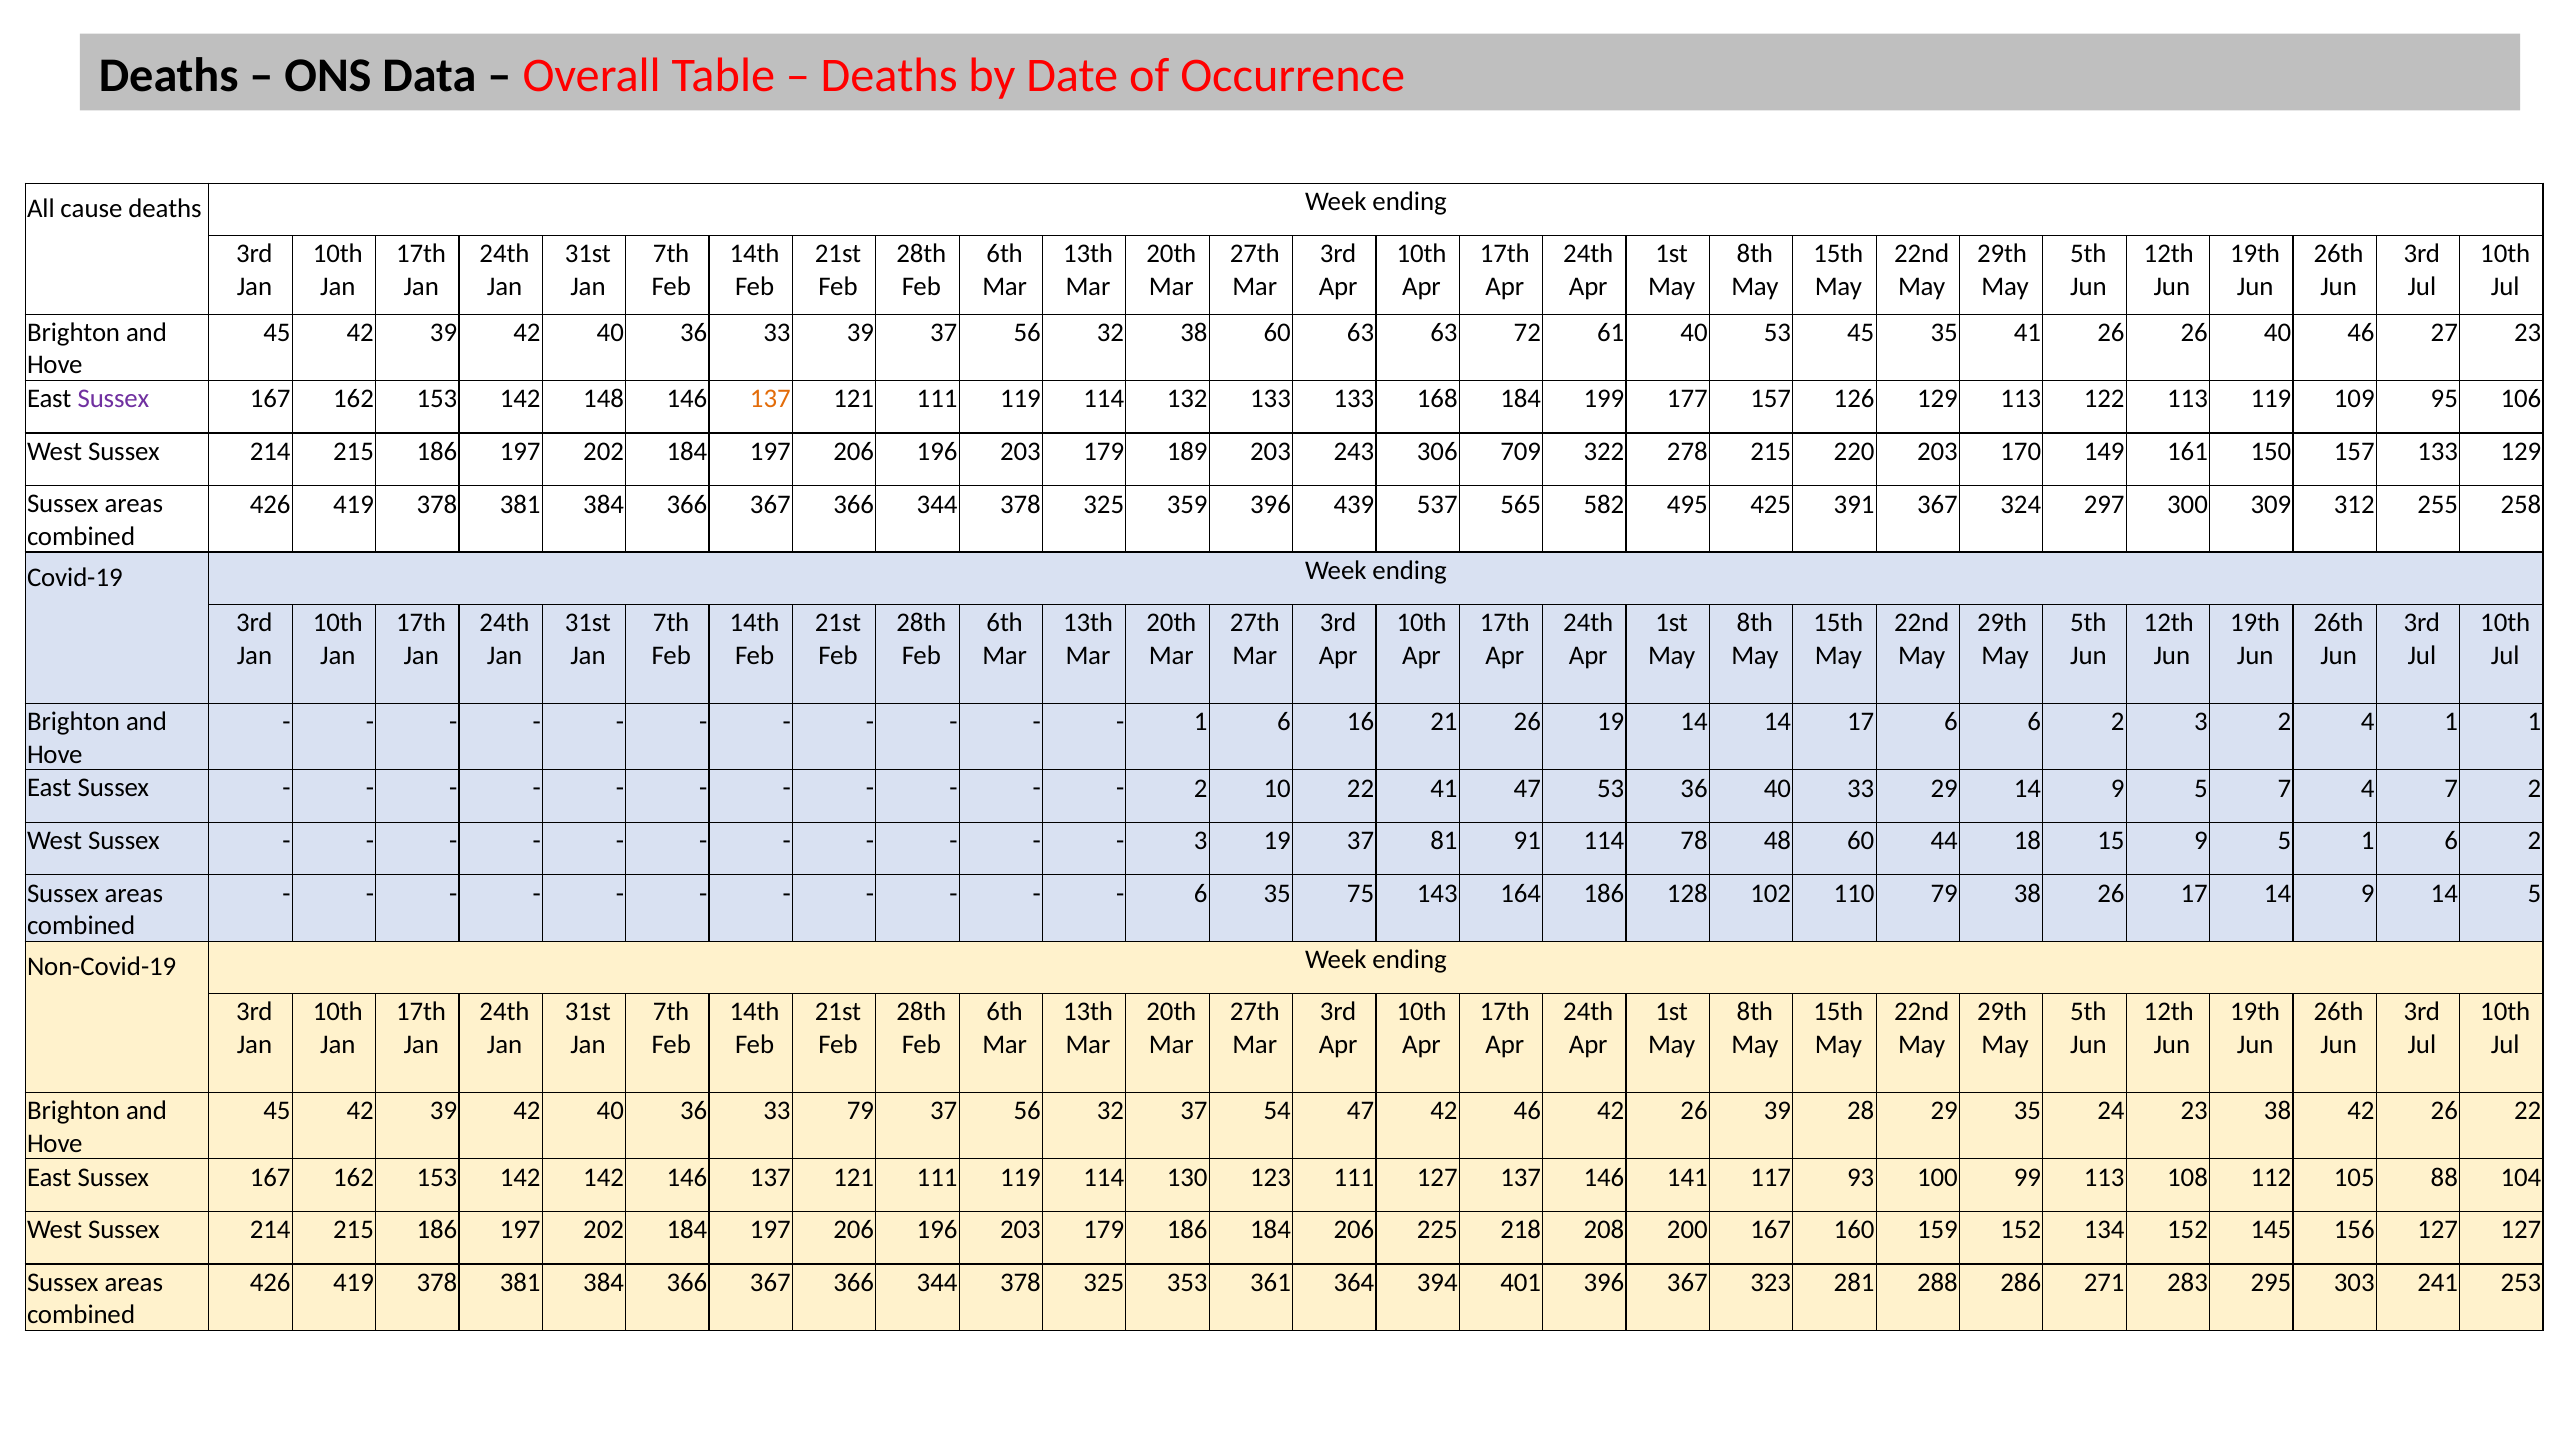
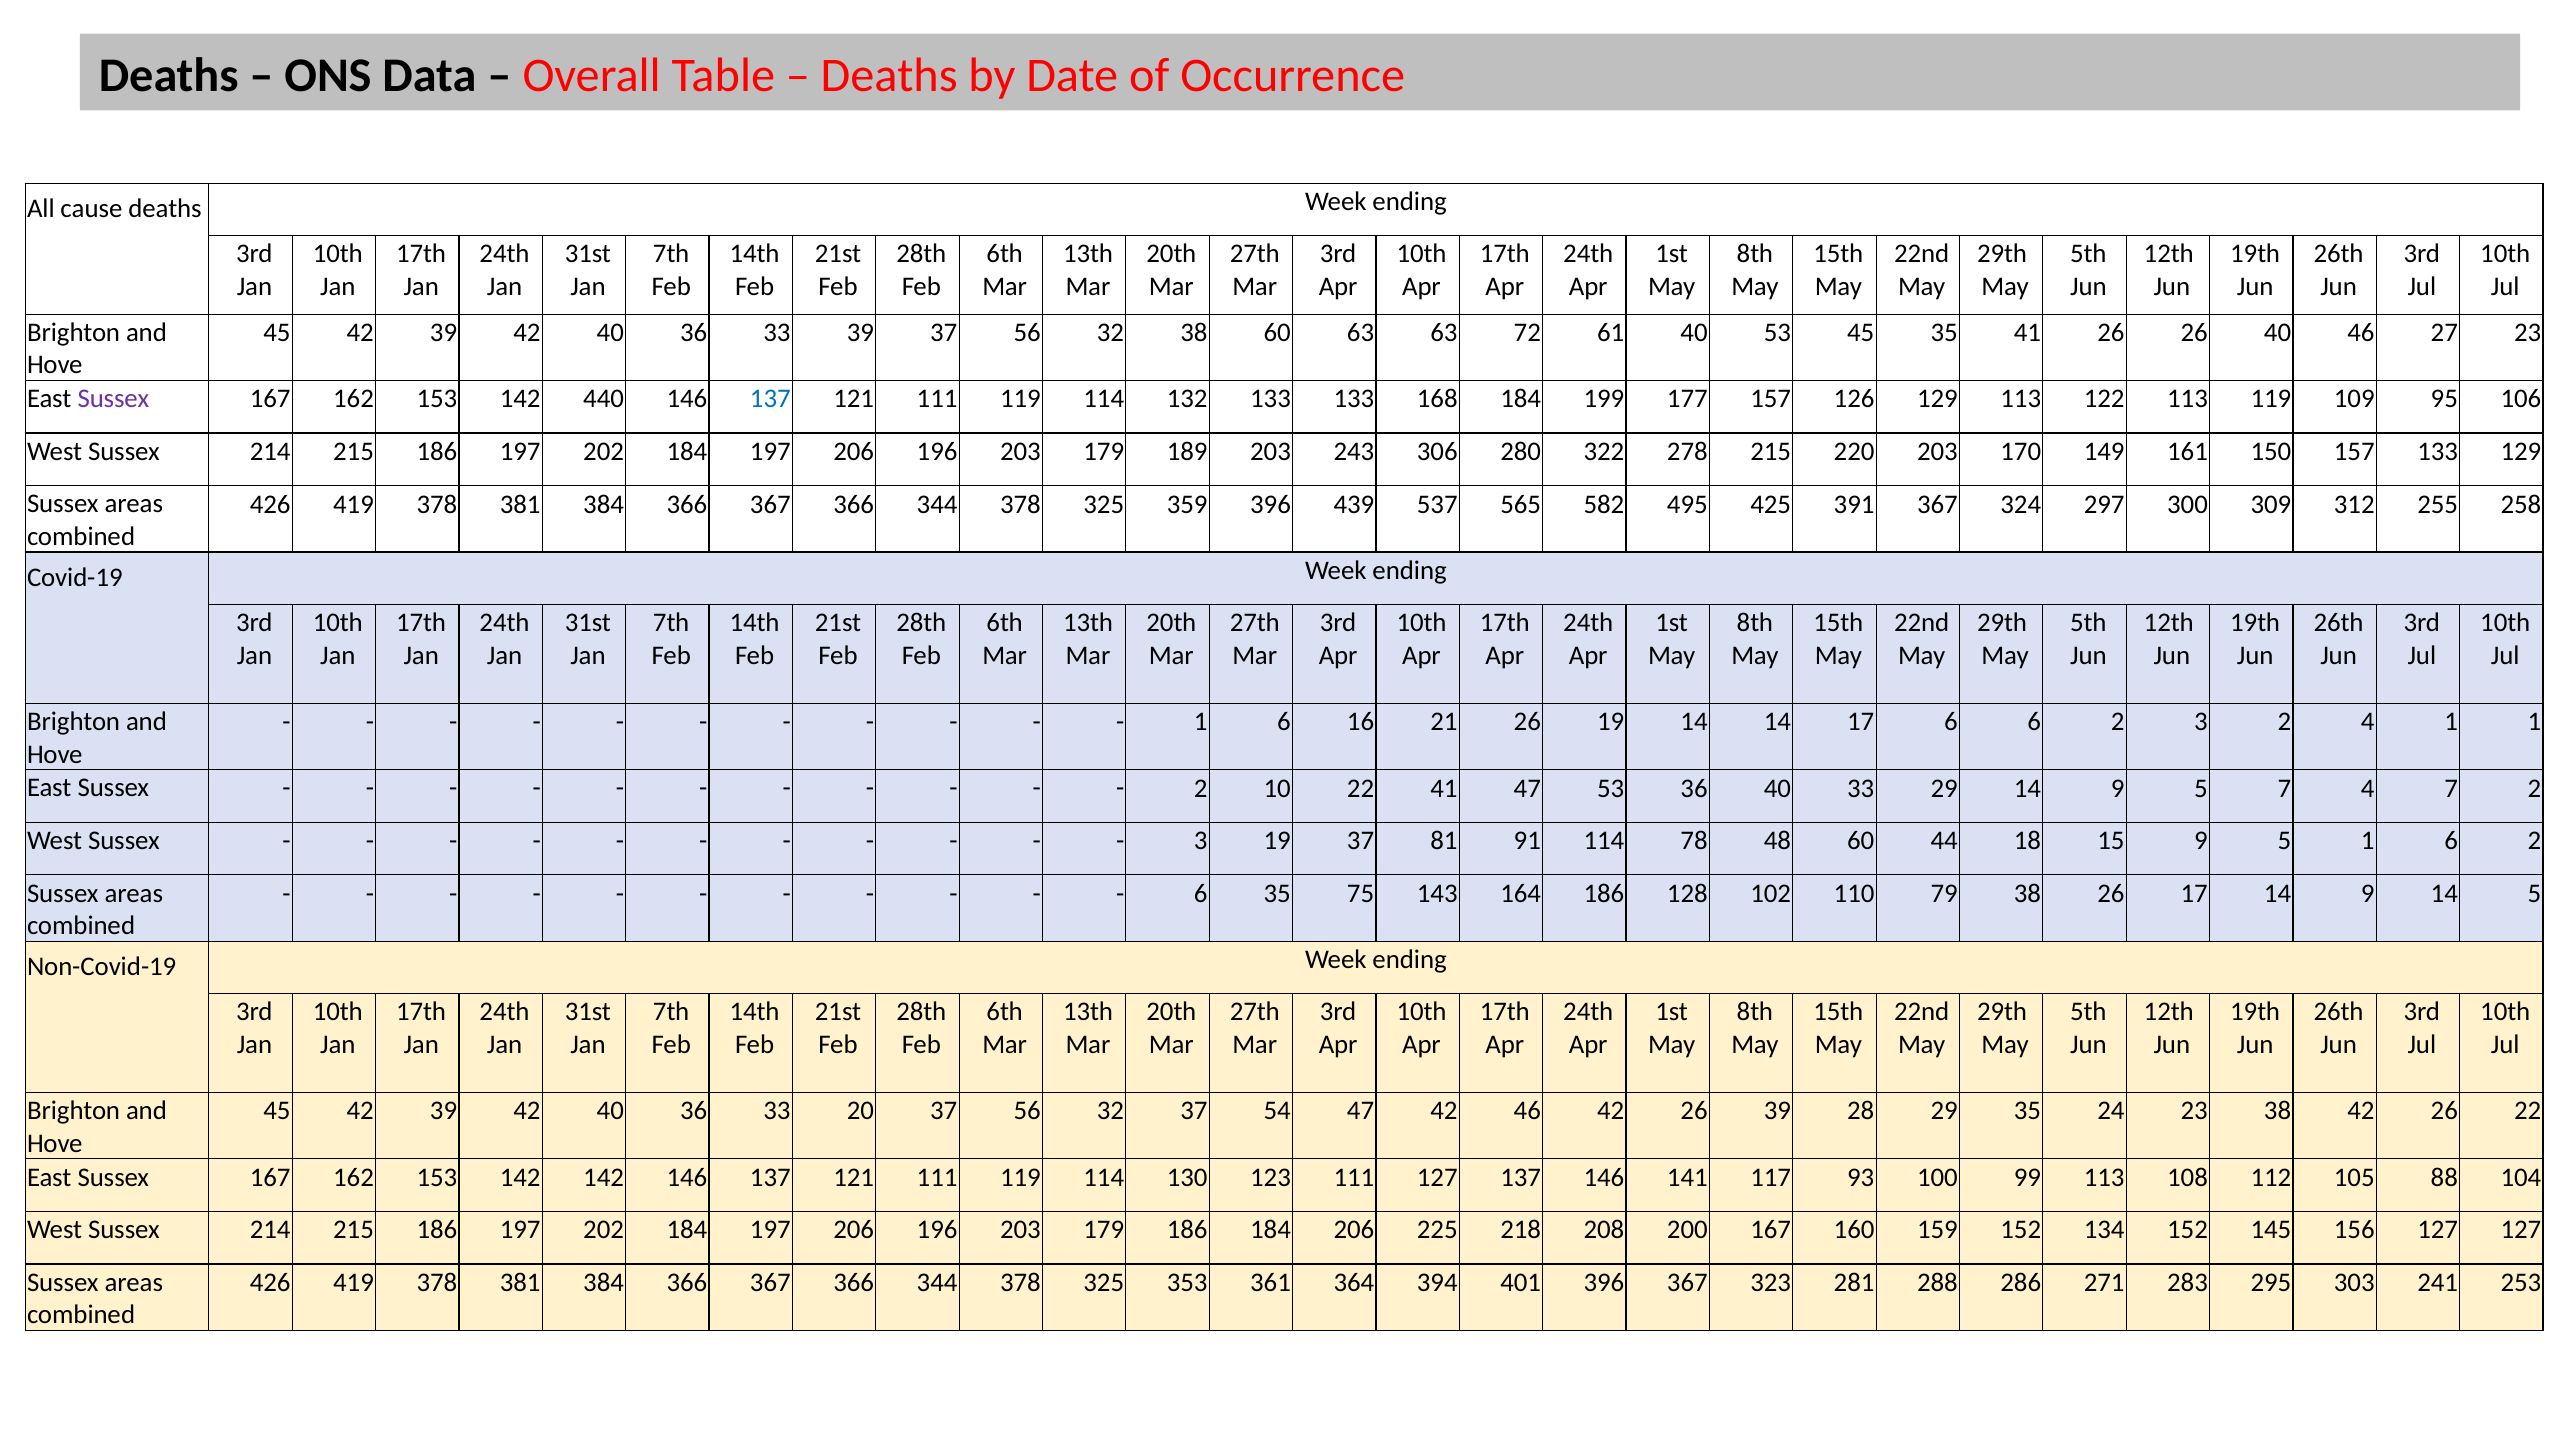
148: 148 -> 440
137 at (770, 399) colour: orange -> blue
709: 709 -> 280
33 79: 79 -> 20
